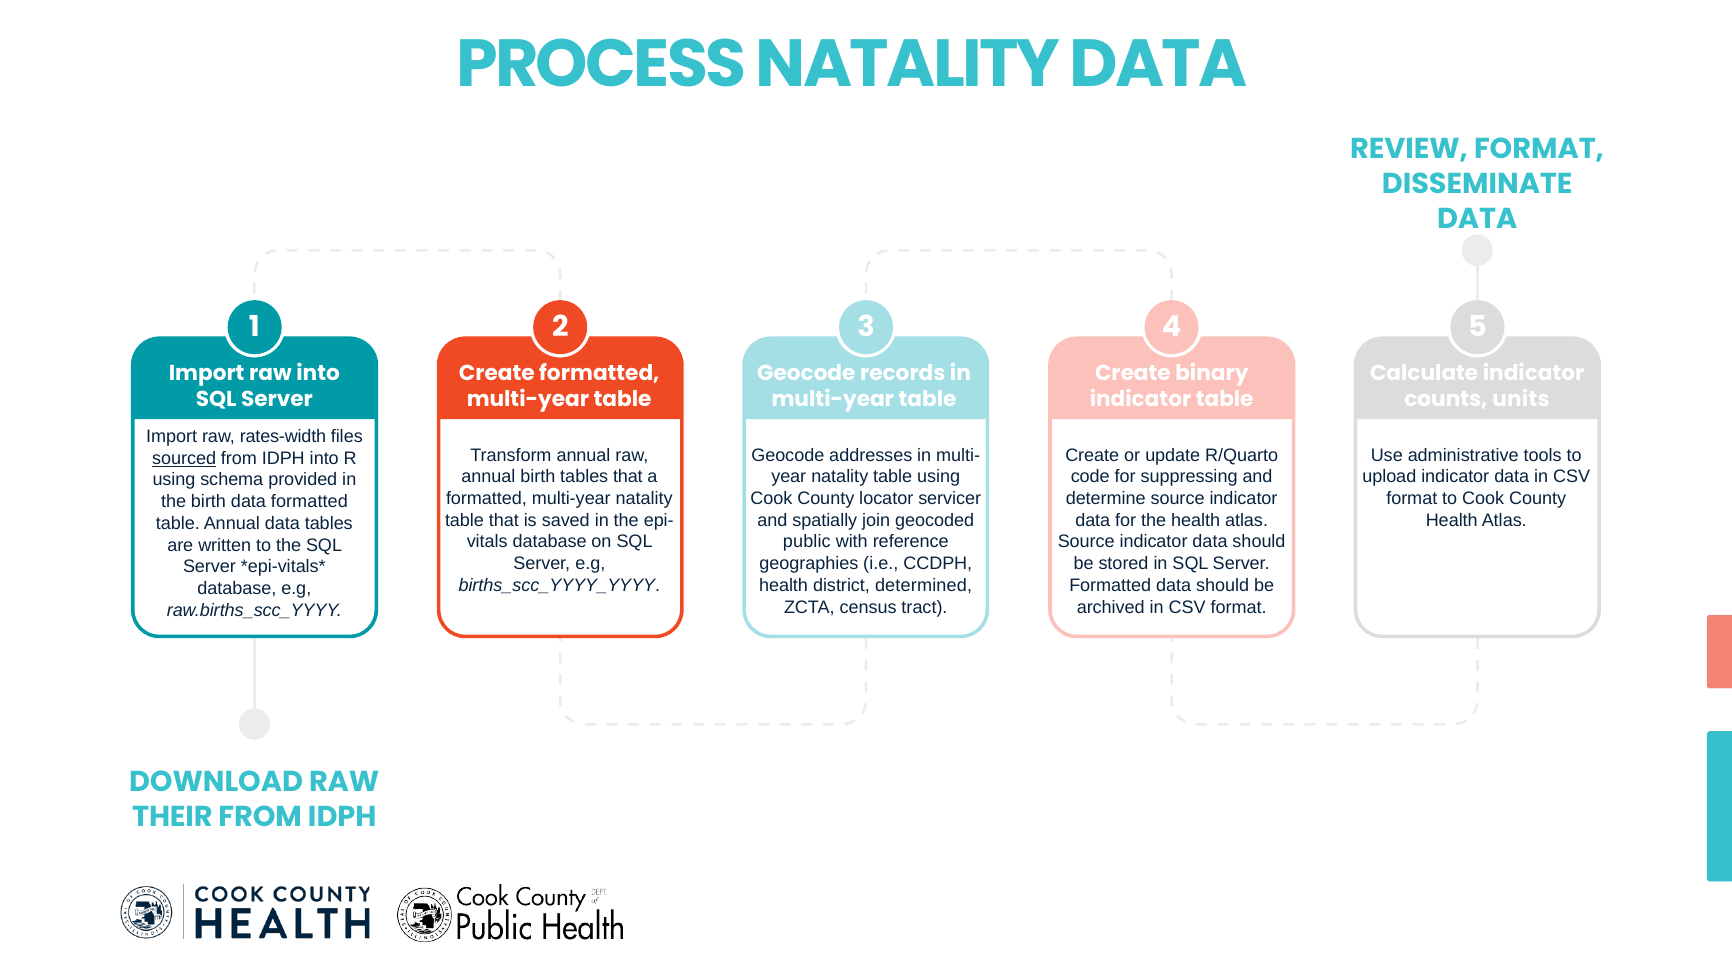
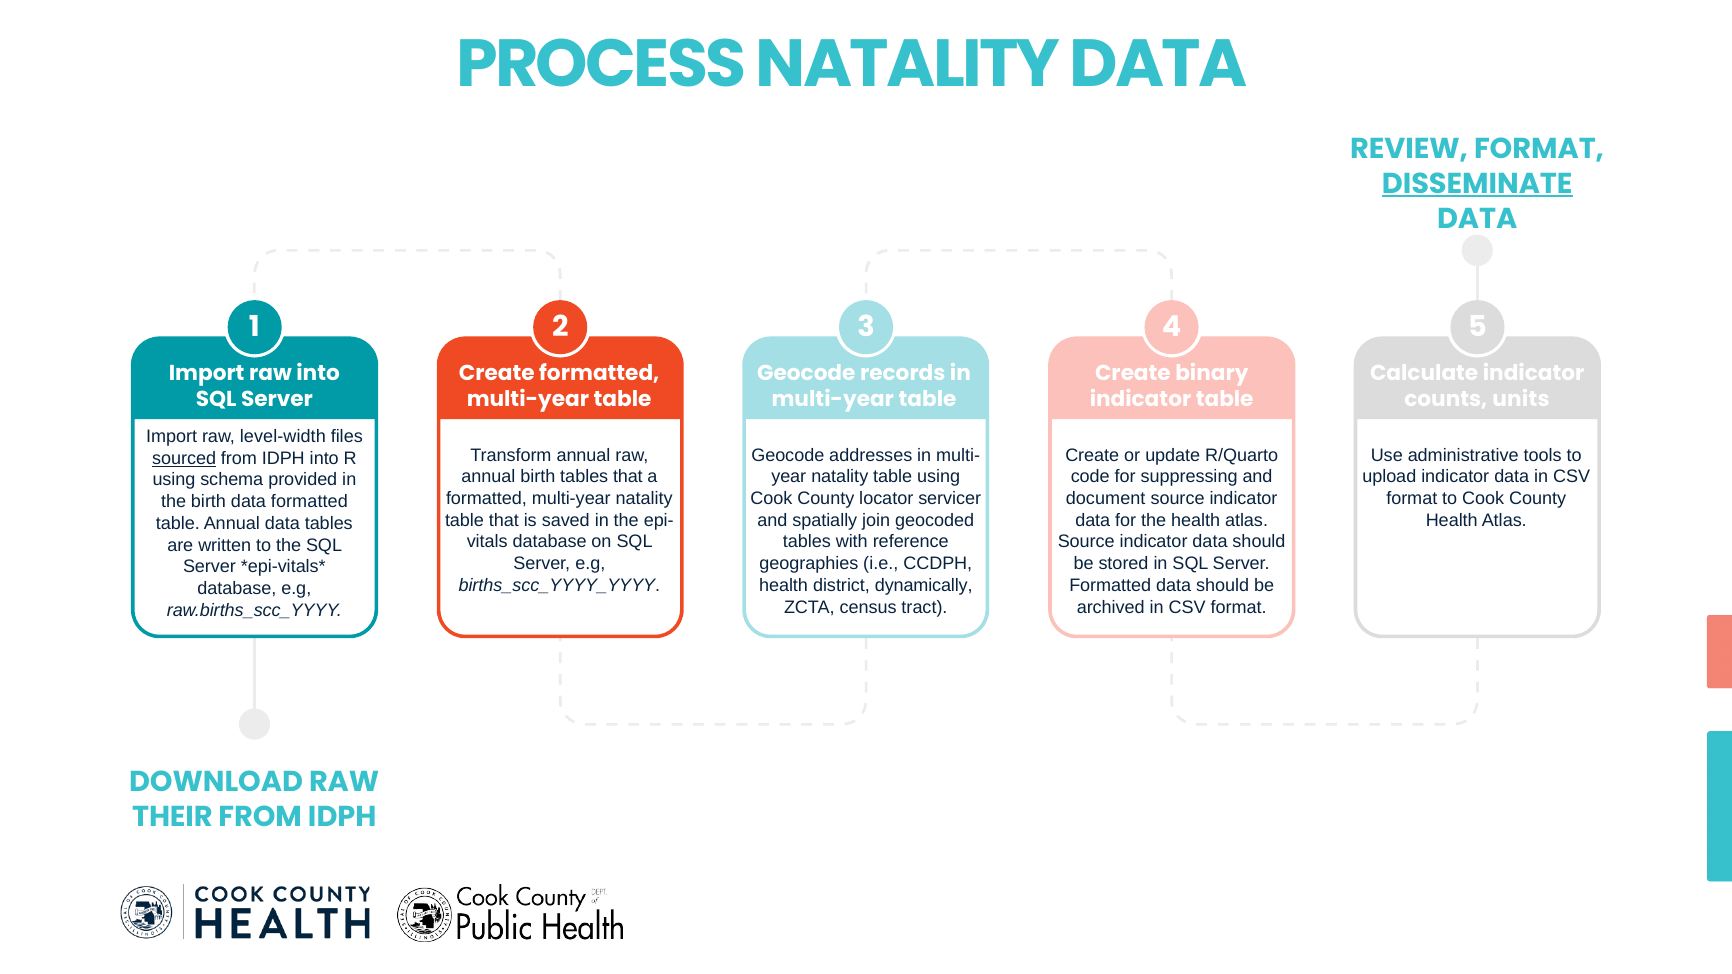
DISSEMINATE underline: none -> present
rates-width: rates-width -> level-width
determine: determine -> document
public at (807, 542): public -> tables
determined: determined -> dynamically
